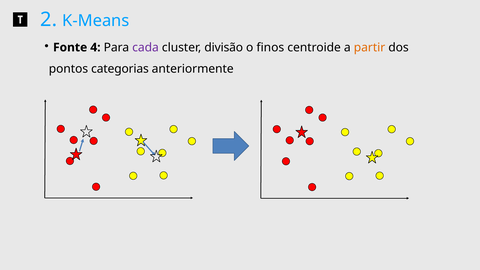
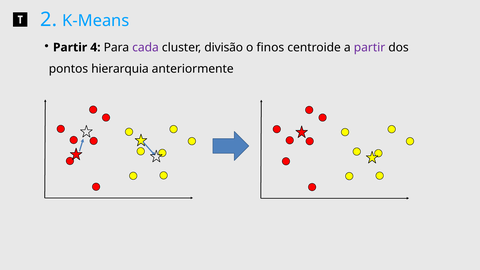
Fonte at (70, 47): Fonte -> Partir
partir at (370, 47) colour: orange -> purple
categorias: categorias -> hierarquia
